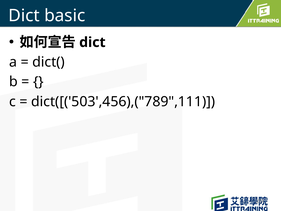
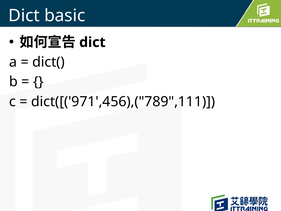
dict([('503',456),("789",111: dict([('503',456),("789",111 -> dict([('971',456),("789",111
